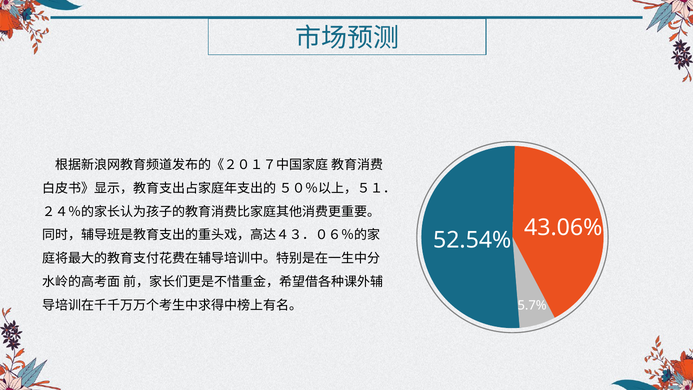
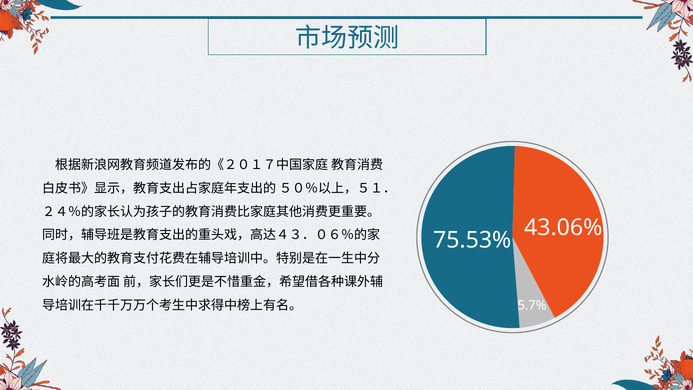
52.54%: 52.54% -> 75.53%
